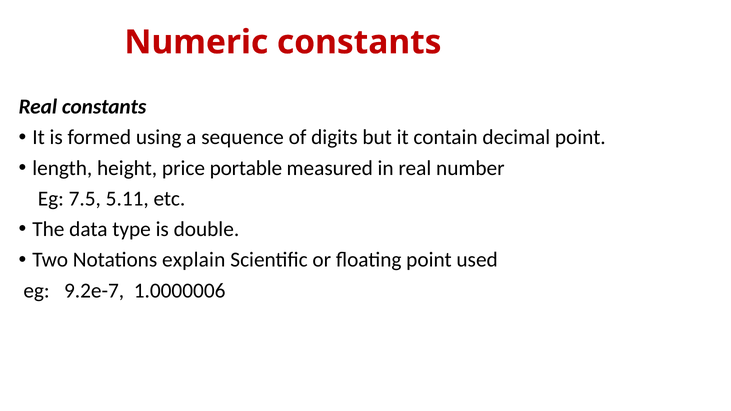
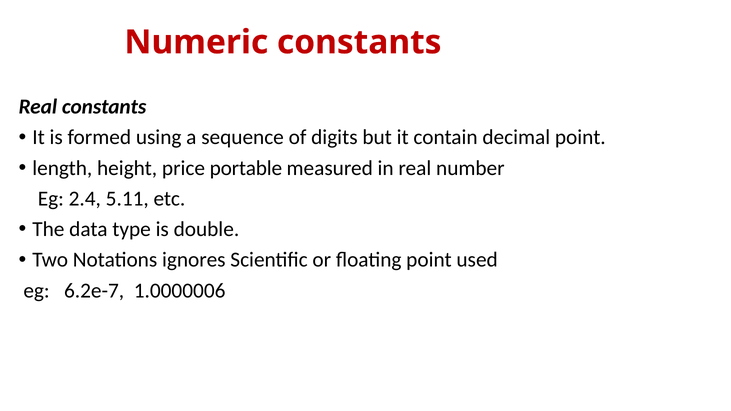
7.5: 7.5 -> 2.4
explain: explain -> ignores
9.2e-7: 9.2e-7 -> 6.2e-7
